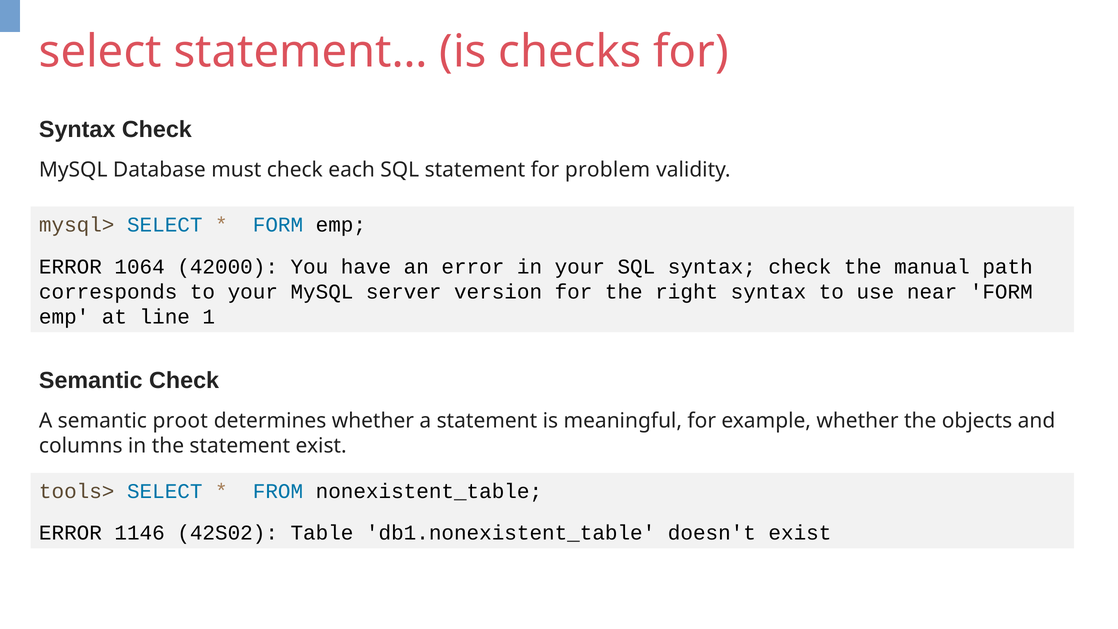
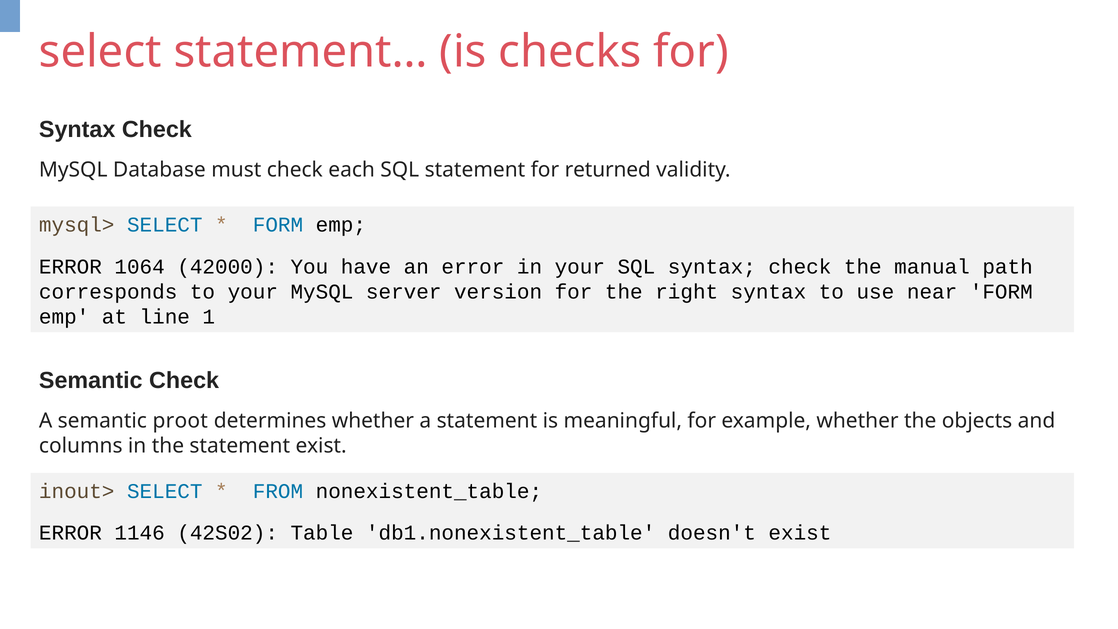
problem: problem -> returned
tools>: tools> -> inout>
